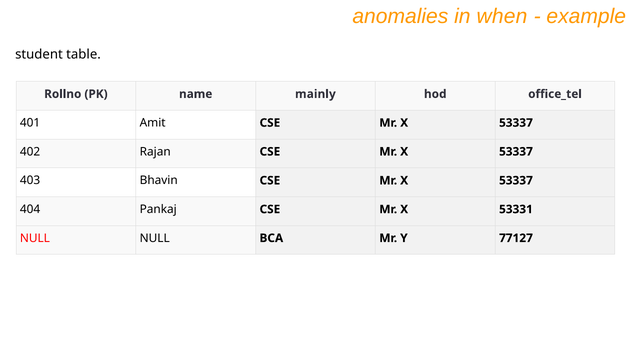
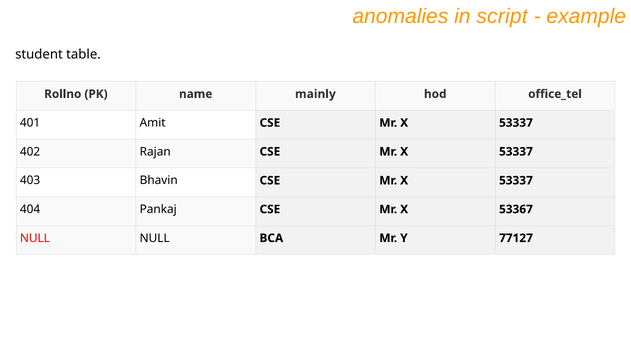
when: when -> script
53331: 53331 -> 53367
